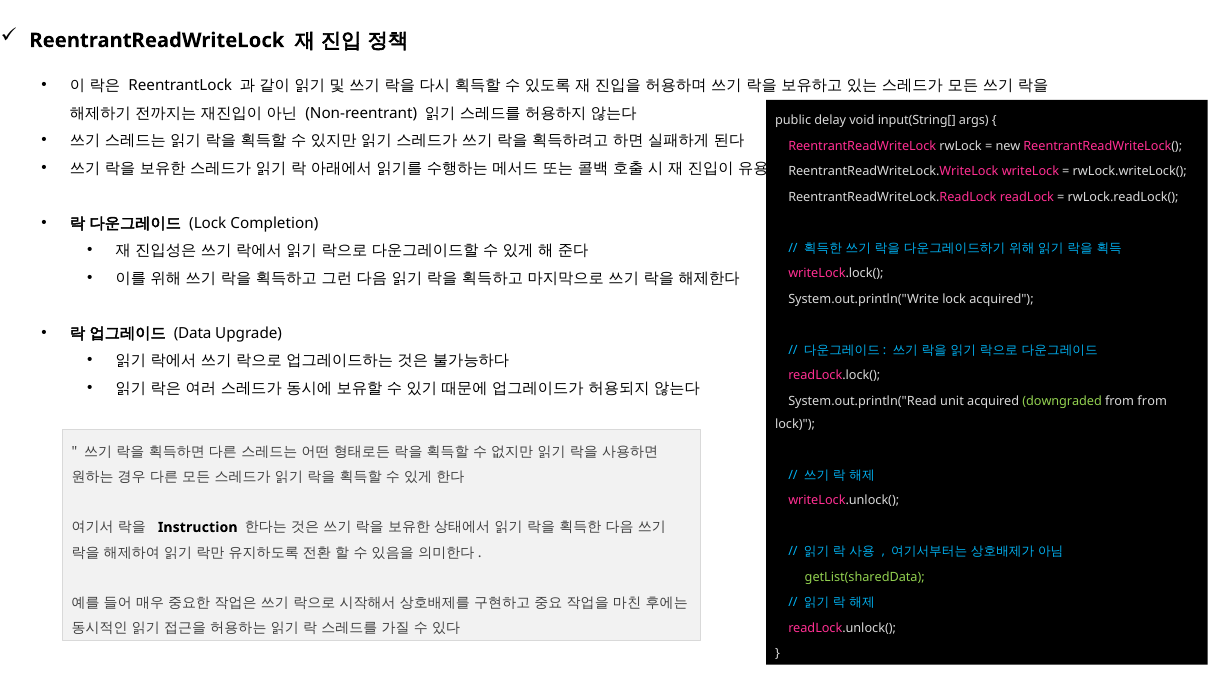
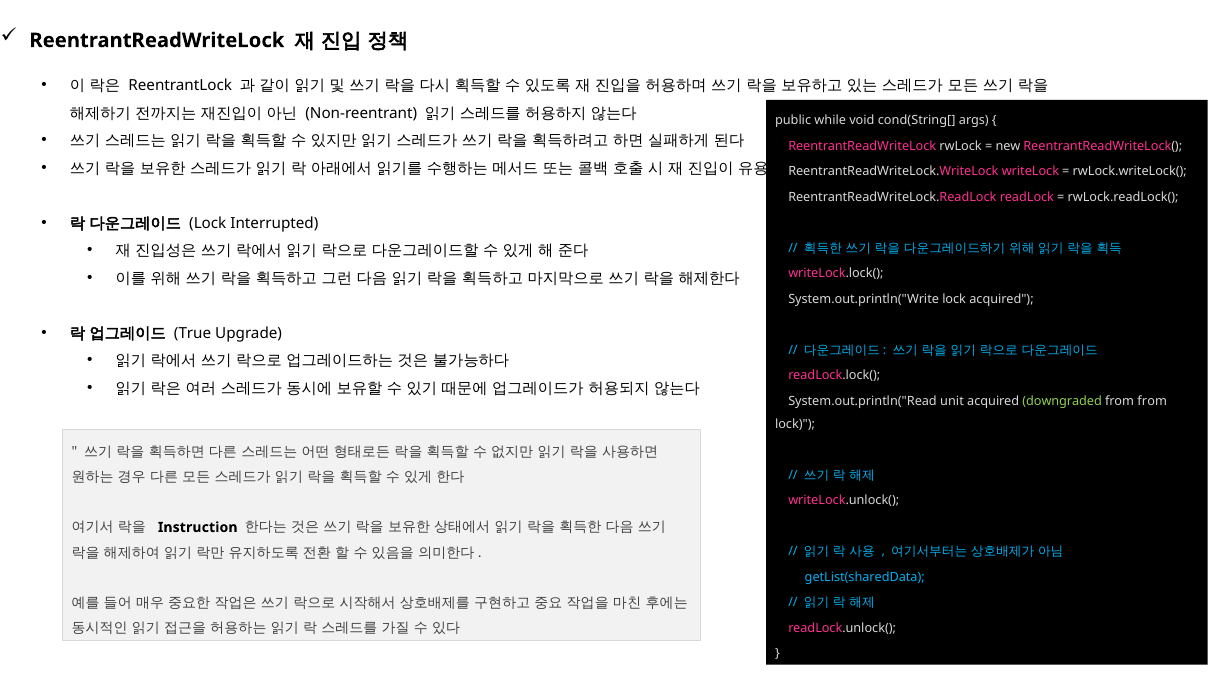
delay: delay -> while
input(String[: input(String[ -> cond(String[
Completion: Completion -> Interrupted
Data: Data -> True
getList(sharedData colour: light green -> light blue
